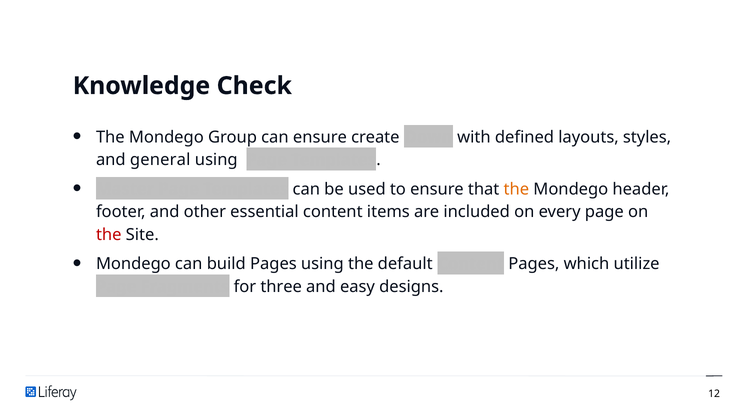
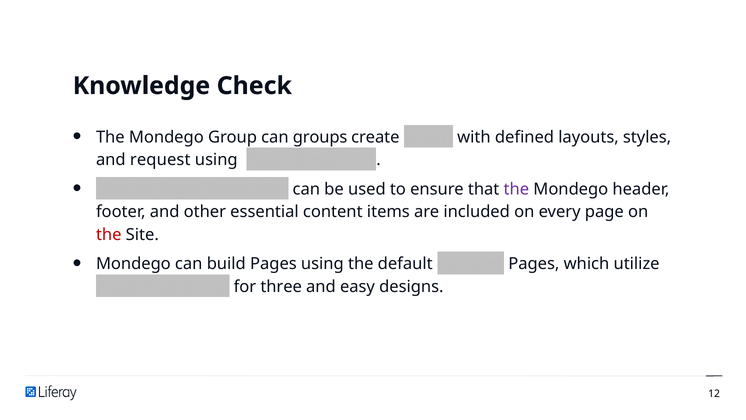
can ensure: ensure -> groups
general: general -> request
the at (516, 189) colour: orange -> purple
